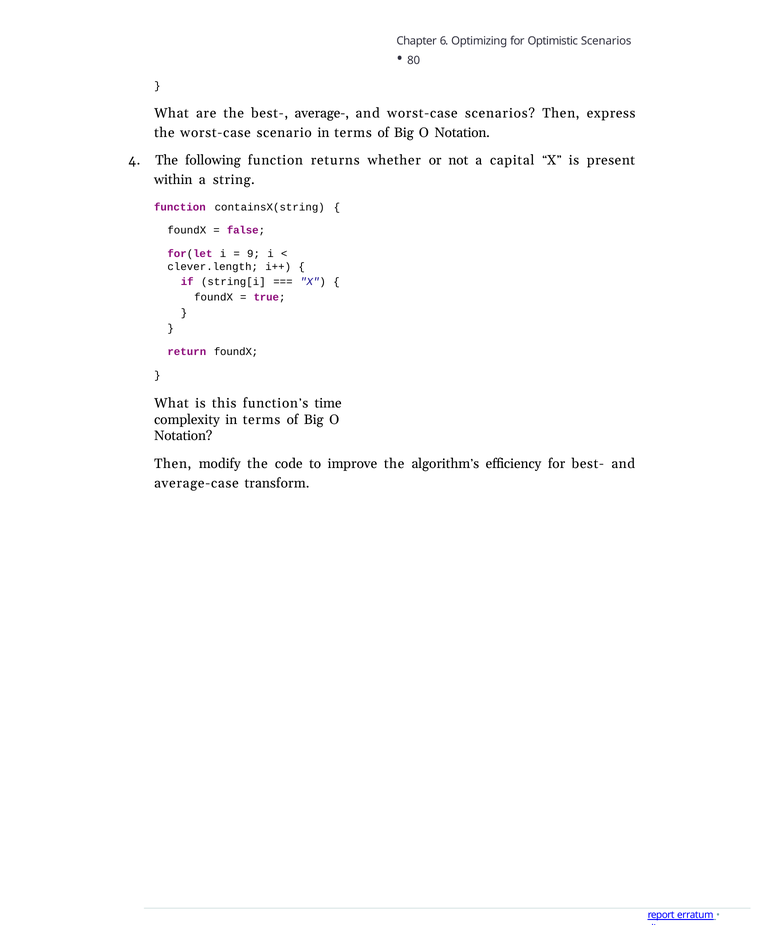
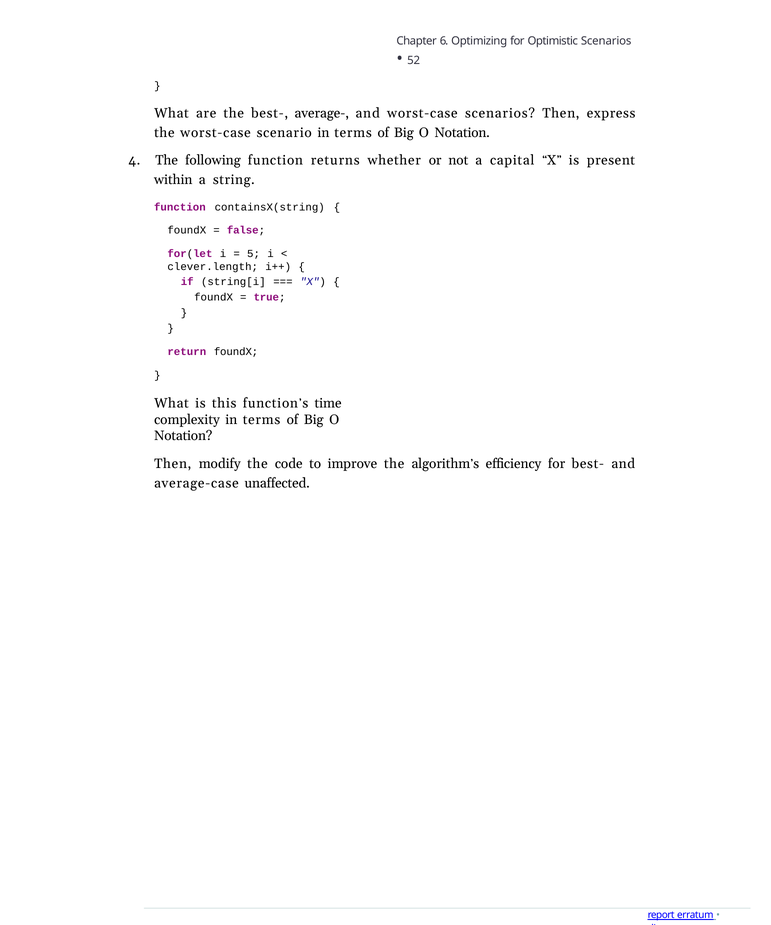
80: 80 -> 52
9: 9 -> 5
transform: transform -> unaffected
